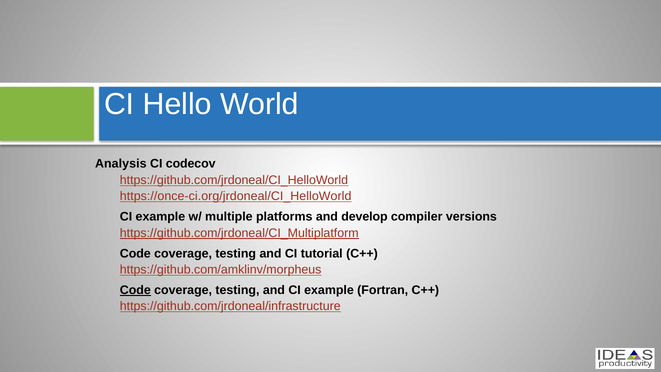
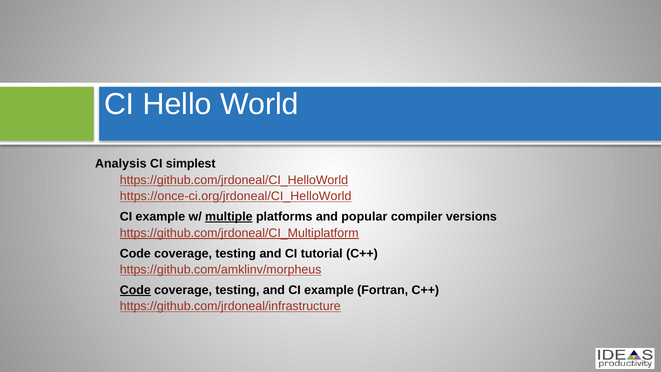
codecov: codecov -> simplest
multiple underline: none -> present
develop: develop -> popular
